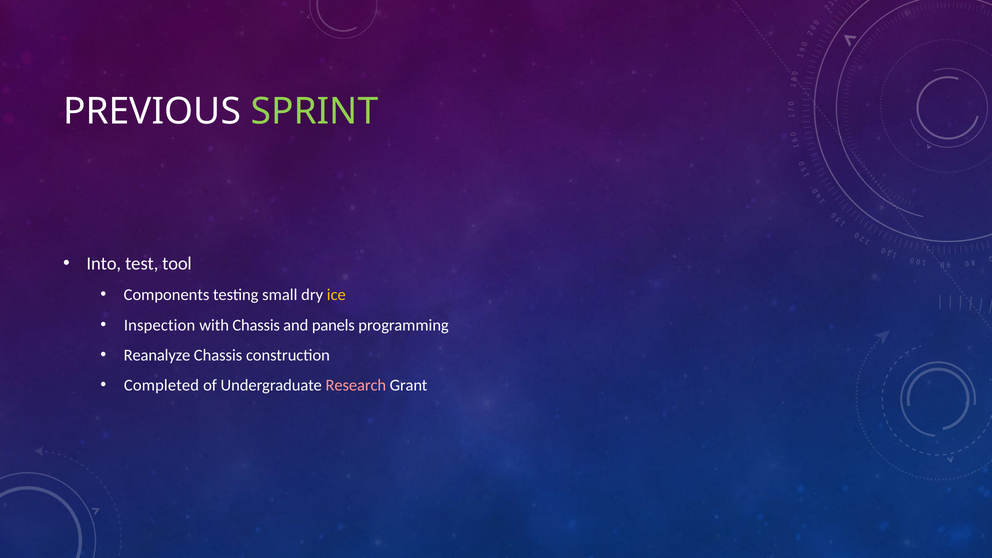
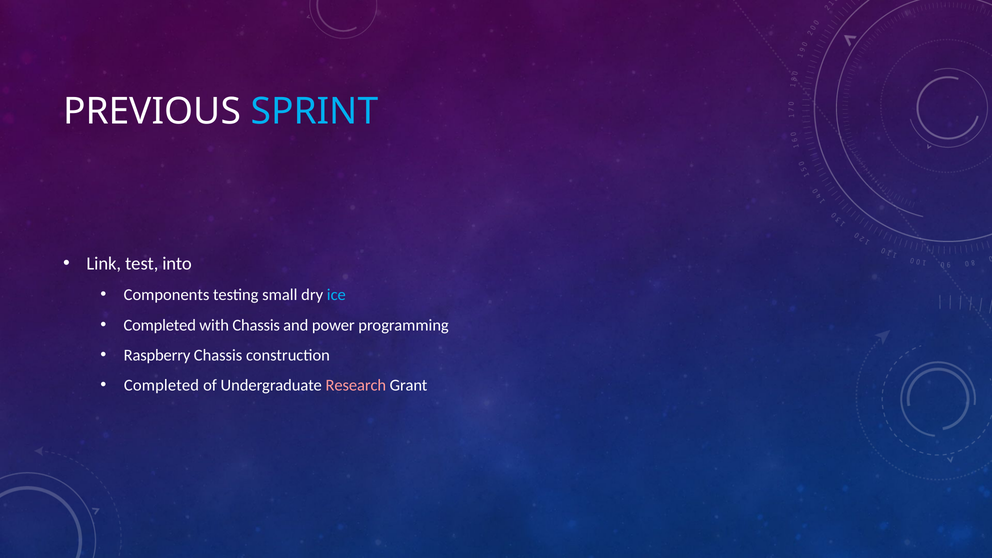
SPRINT colour: light green -> light blue
Into: Into -> Link
tool: tool -> into
ice colour: yellow -> light blue
Inspection at (160, 325): Inspection -> Completed
panels: panels -> power
Reanalyze: Reanalyze -> Raspberry
